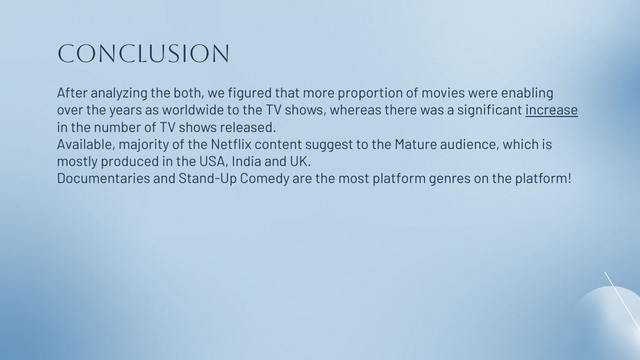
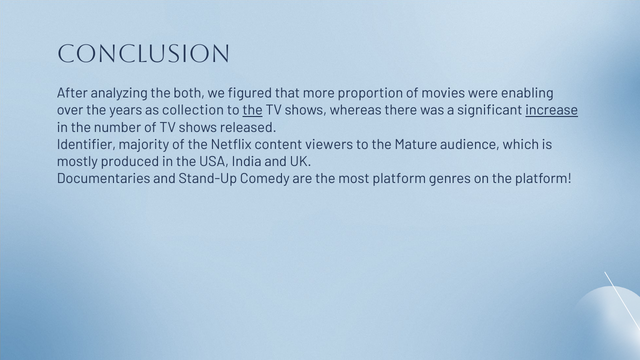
worldwide: worldwide -> collection
the at (253, 110) underline: none -> present
Available: Available -> Identifier
suggest: suggest -> viewers
